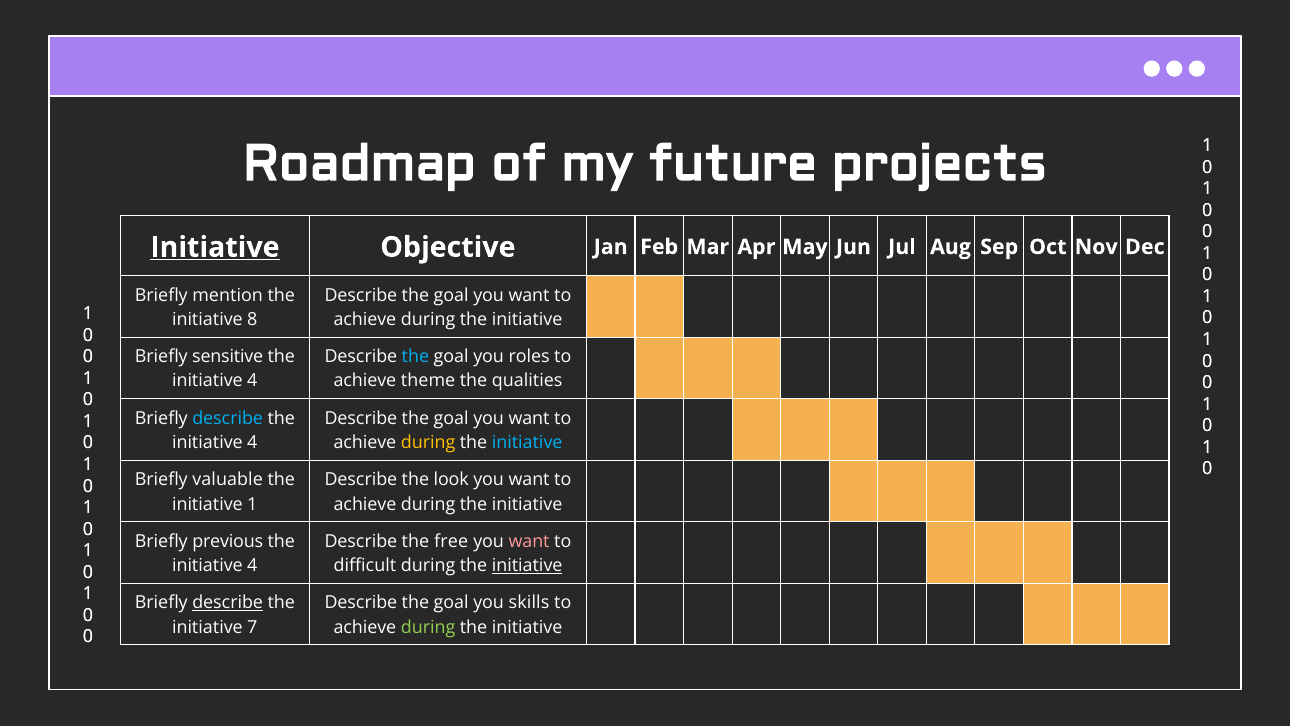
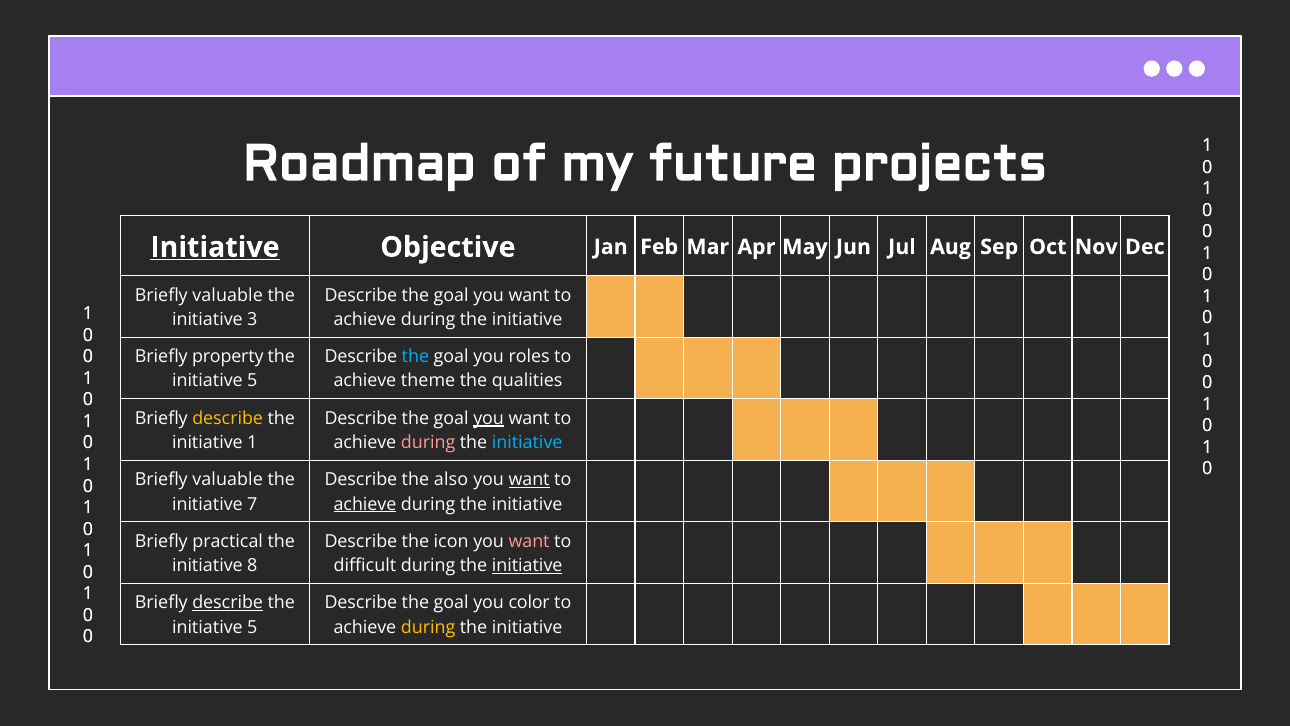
mention at (228, 295): mention -> valuable
8: 8 -> 3
sensitive: sensitive -> property
4 at (252, 381): 4 -> 5
describe at (228, 418) colour: light blue -> yellow
you at (489, 418) underline: none -> present
4 at (252, 442): 4 -> 1
during at (428, 442) colour: yellow -> pink
look: look -> also
want at (529, 480) underline: none -> present
1 at (252, 504): 1 -> 7
achieve at (365, 504) underline: none -> present
previous: previous -> practical
free: free -> icon
4 at (252, 565): 4 -> 8
skills: skills -> color
7 at (252, 627): 7 -> 5
during at (428, 627) colour: light green -> yellow
